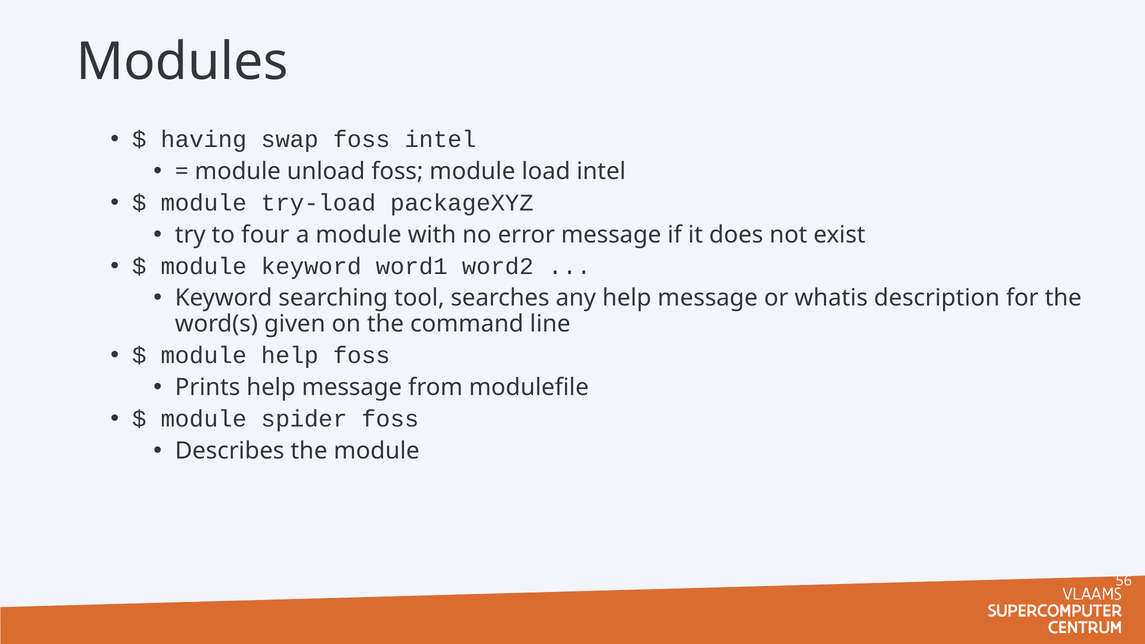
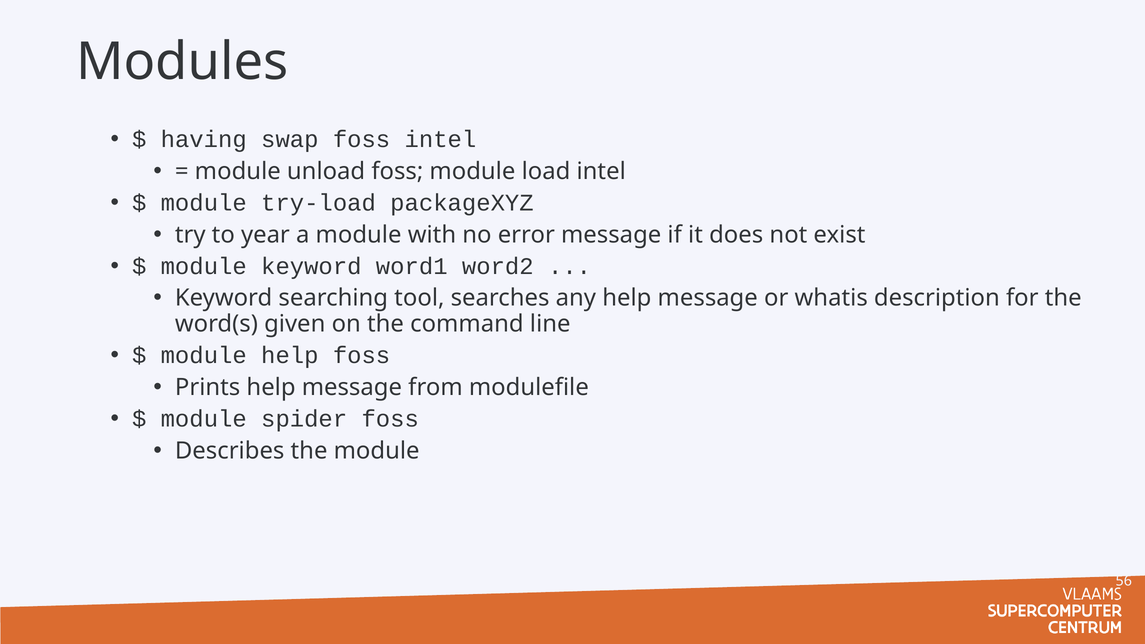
four: four -> year
